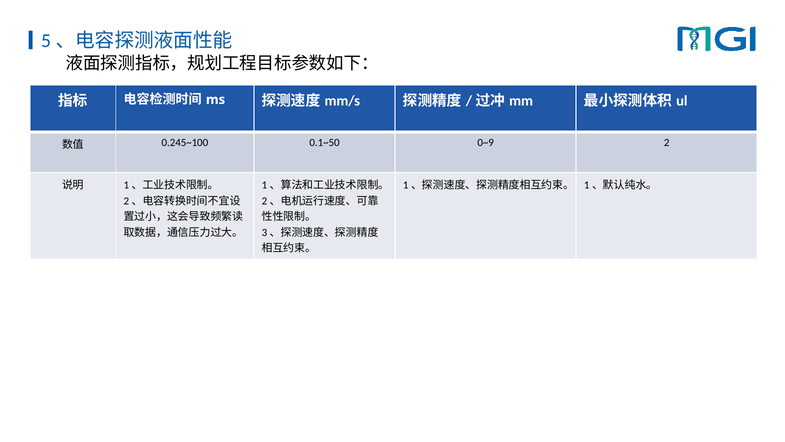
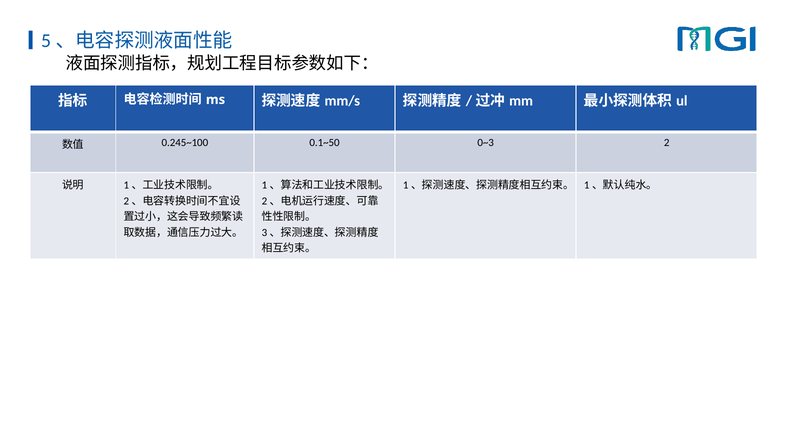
0~9: 0~9 -> 0~3
